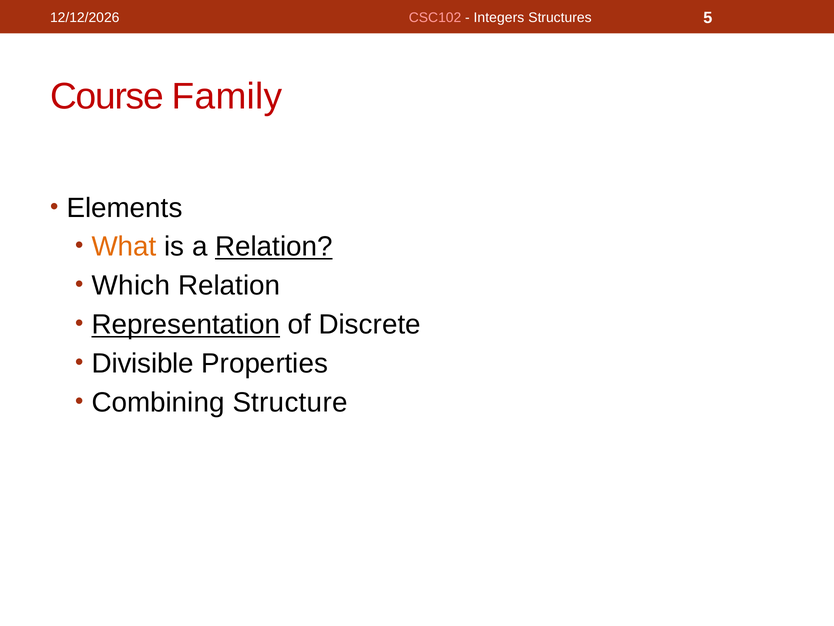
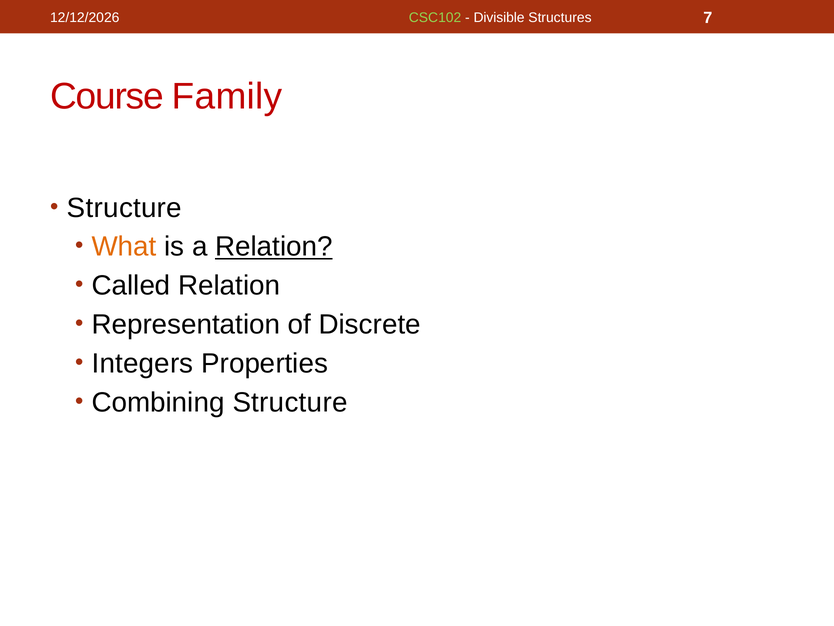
CSC102 colour: pink -> light green
Integers: Integers -> Divisible
5: 5 -> 7
Elements at (125, 208): Elements -> Structure
Which: Which -> Called
Representation underline: present -> none
Divisible: Divisible -> Integers
